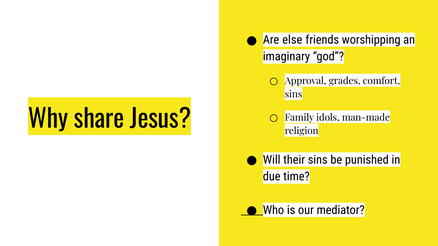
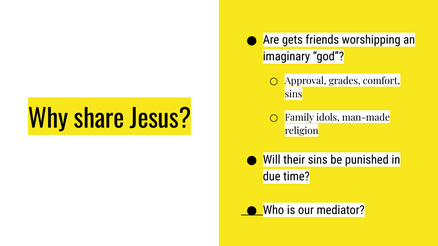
else: else -> gets
